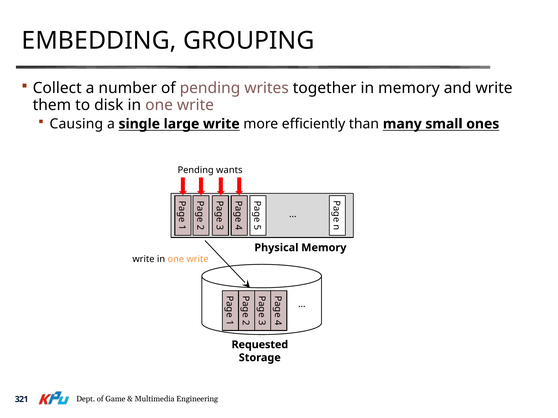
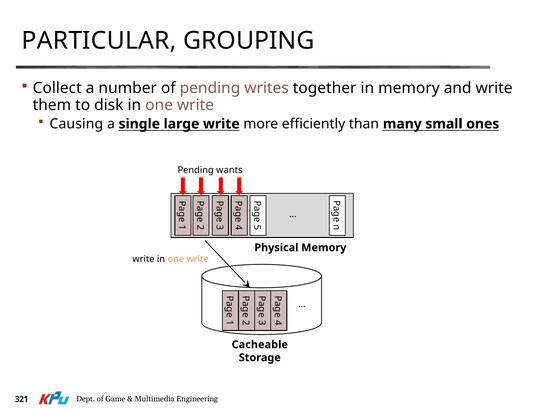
EMBEDDING: EMBEDDING -> PARTICULAR
Requested: Requested -> Cacheable
